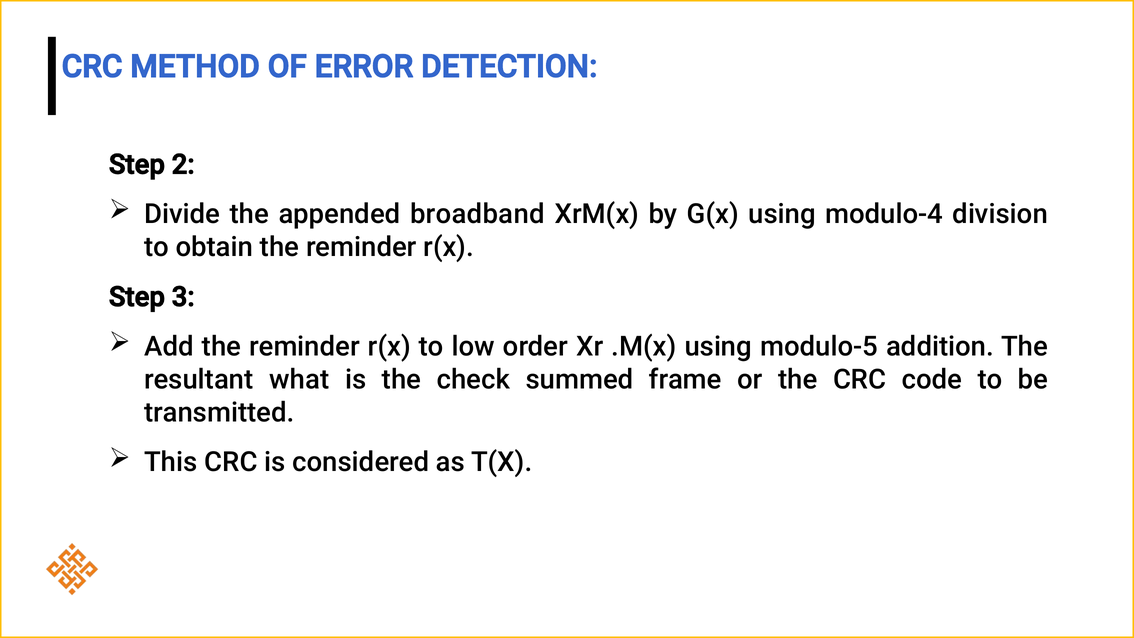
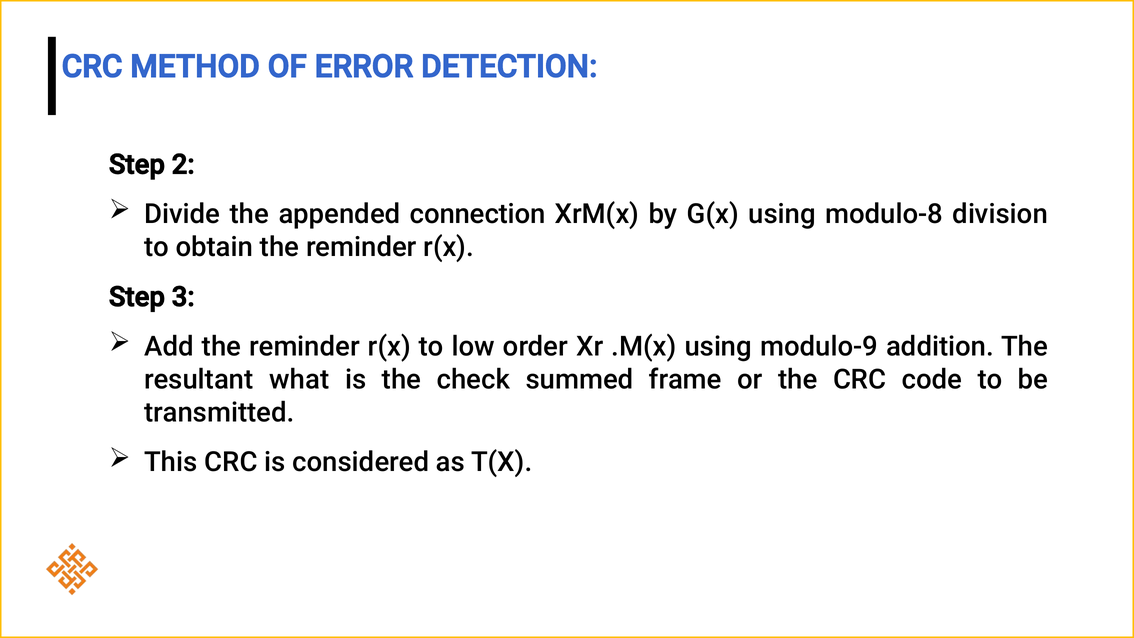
broadband: broadband -> connection
modulo-4: modulo-4 -> modulo-8
modulo-5: modulo-5 -> modulo-9
